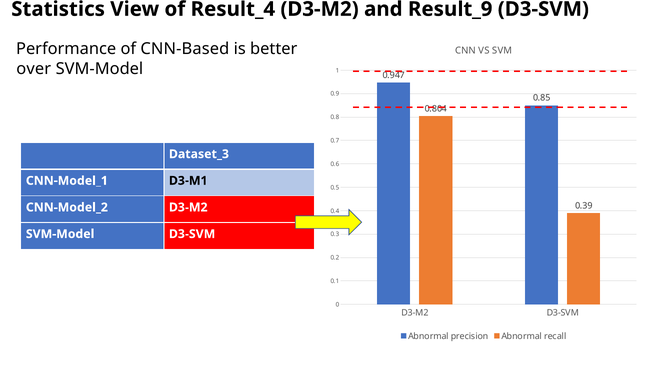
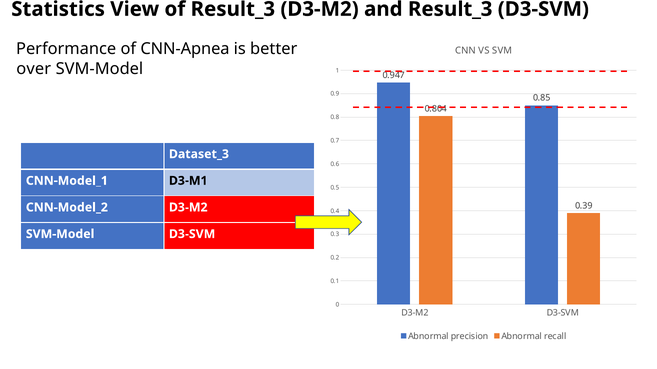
of Result_4: Result_4 -> Result_3
and Result_9: Result_9 -> Result_3
CNN-Based: CNN-Based -> CNN-Apnea
